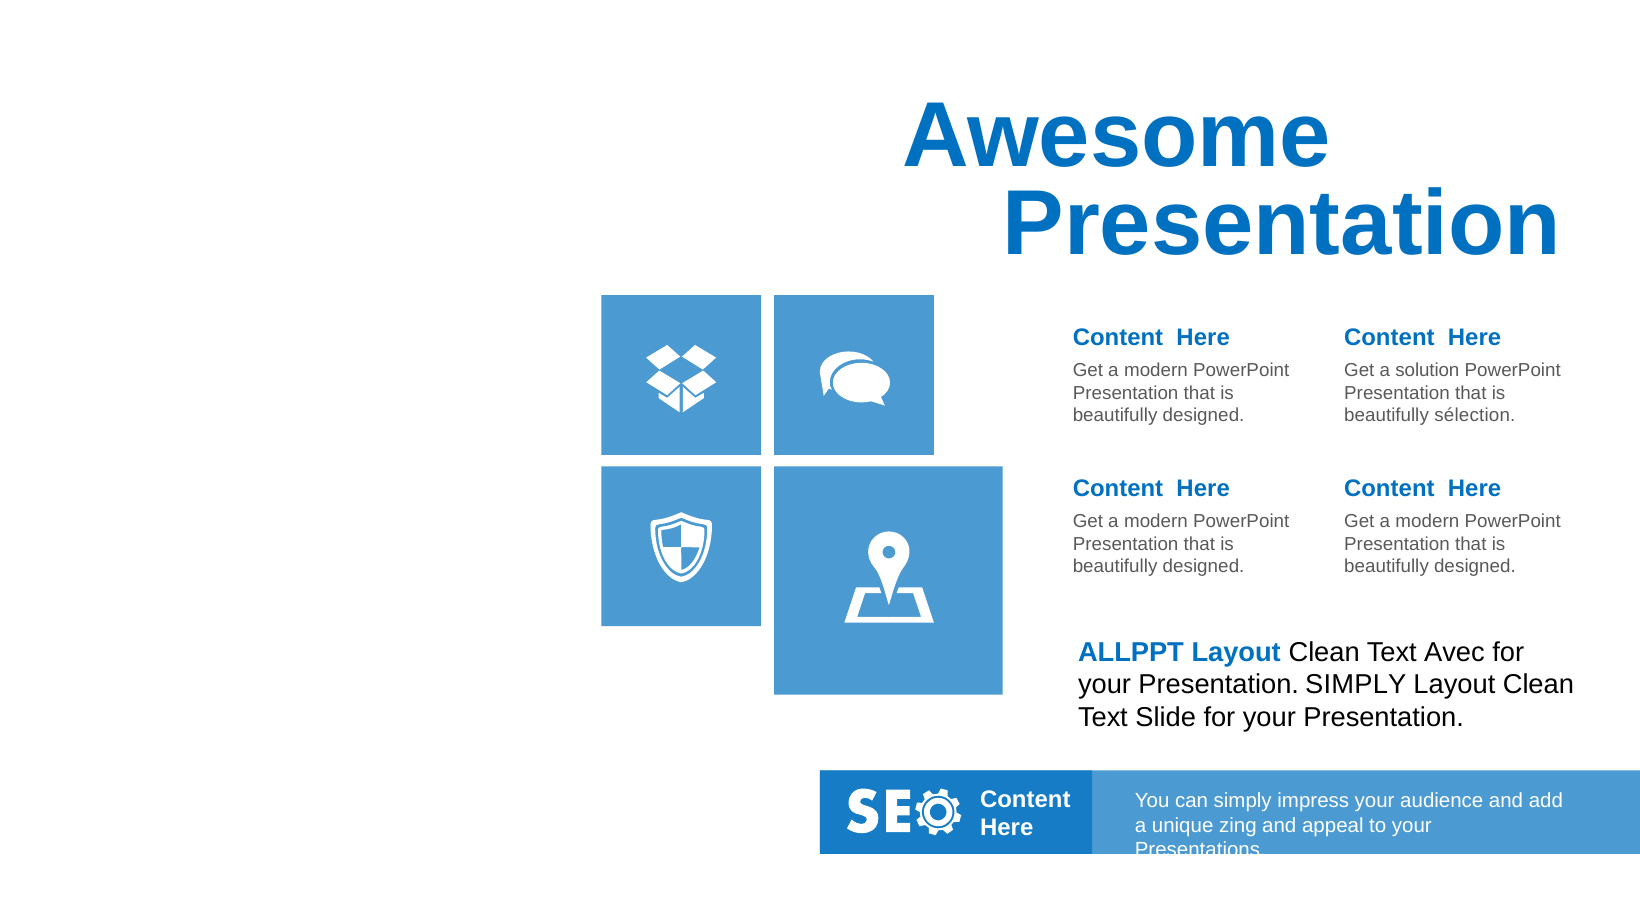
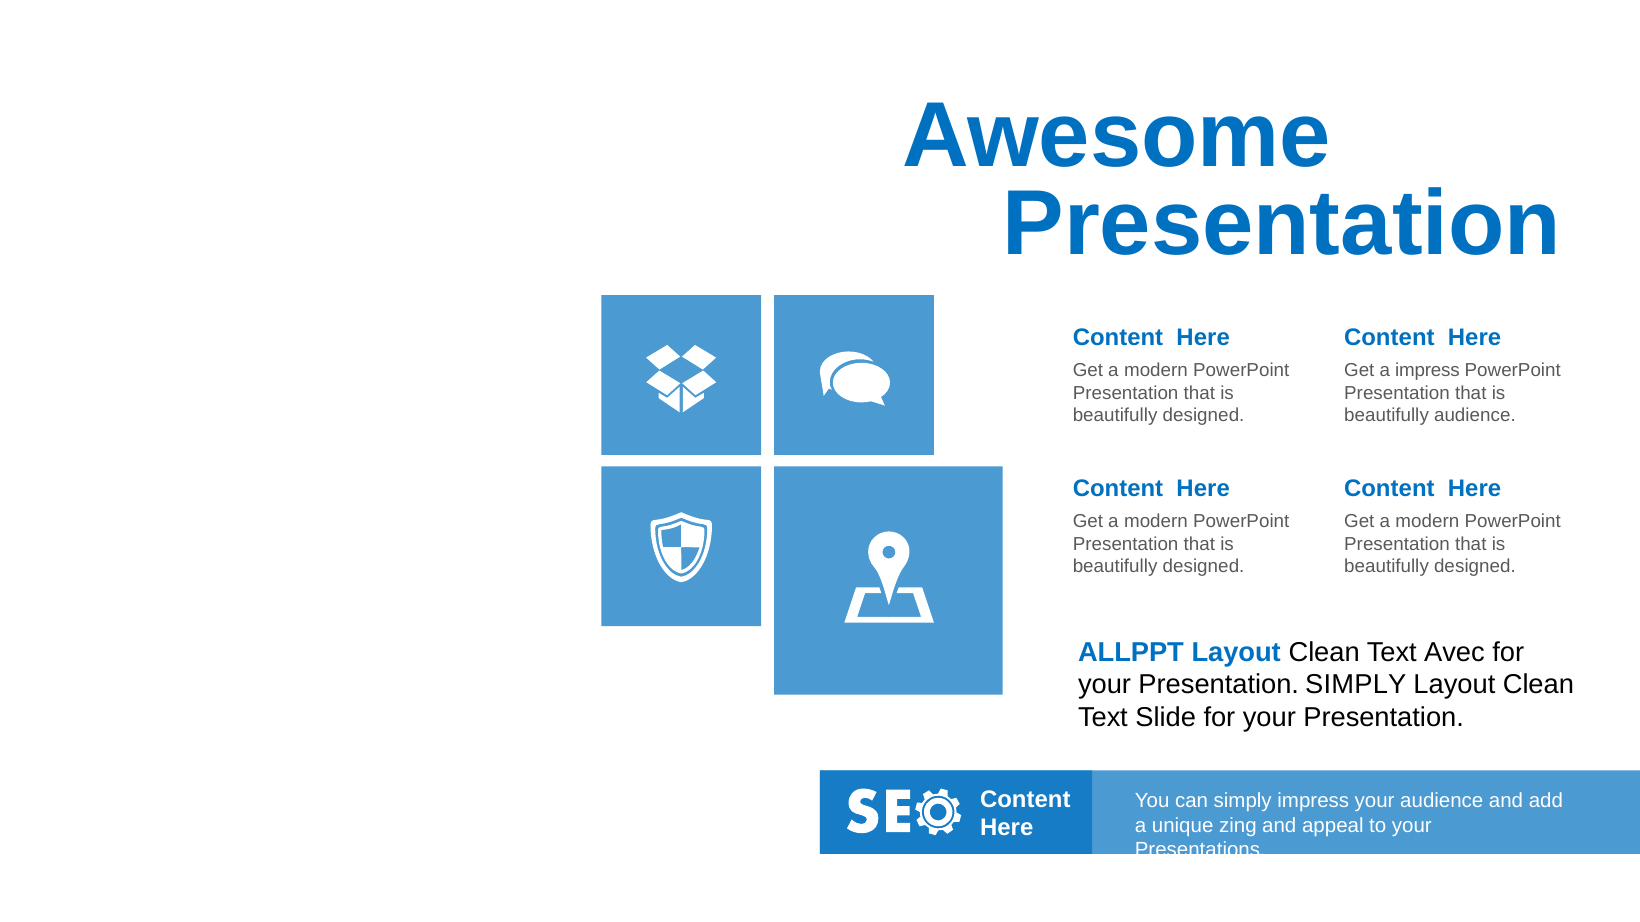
a solution: solution -> impress
beautifully sélection: sélection -> audience
